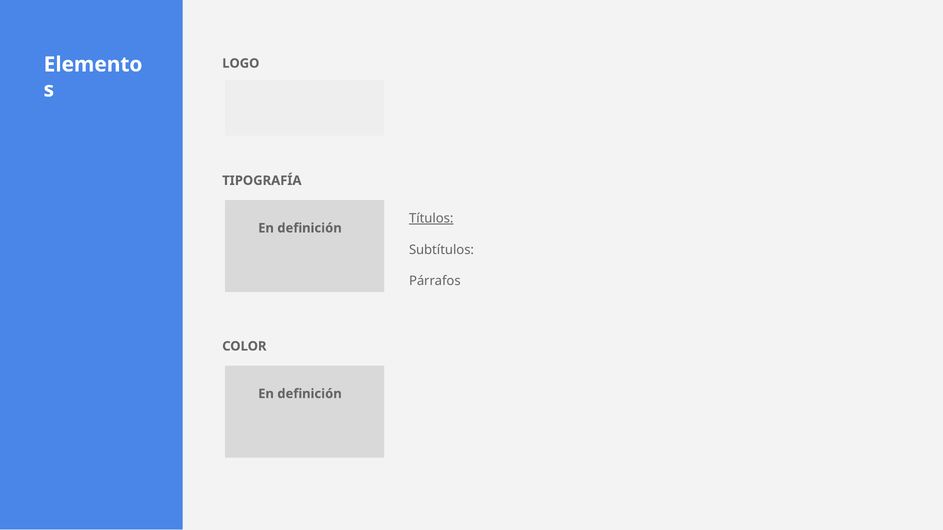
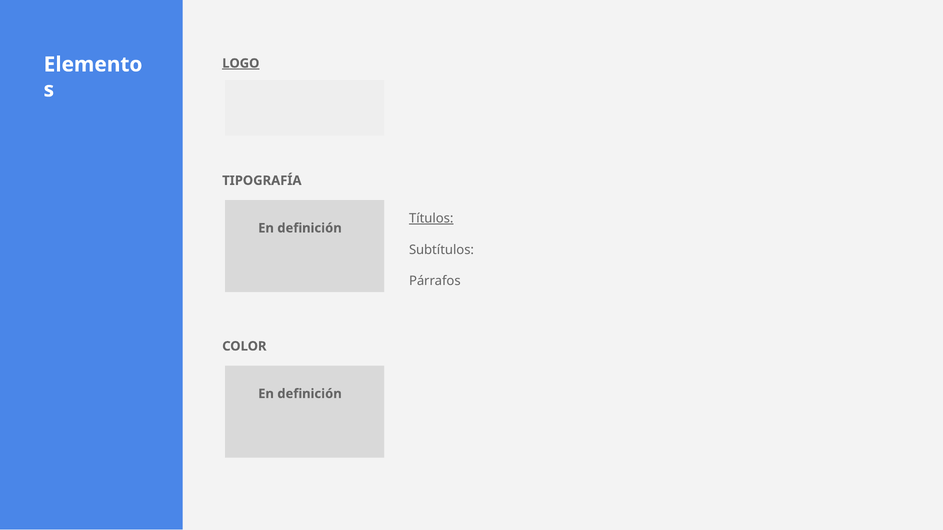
LOGO underline: none -> present
